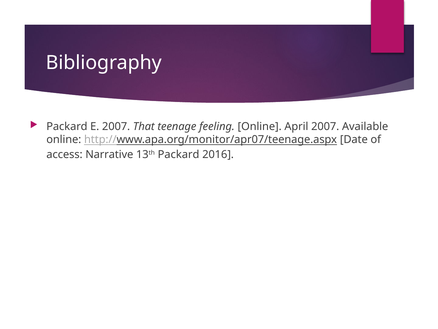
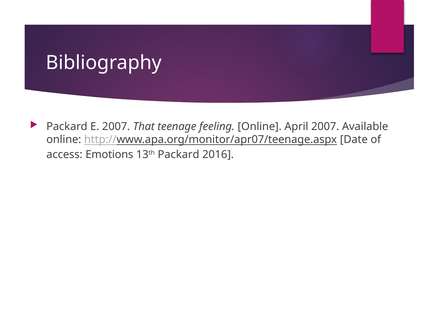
Narrative: Narrative -> Emotions
